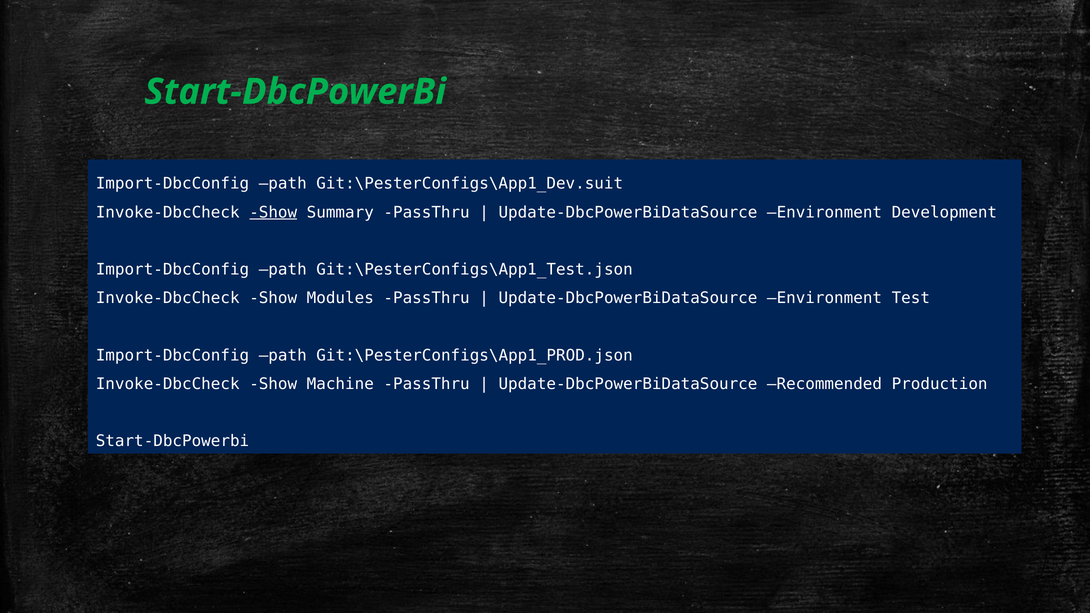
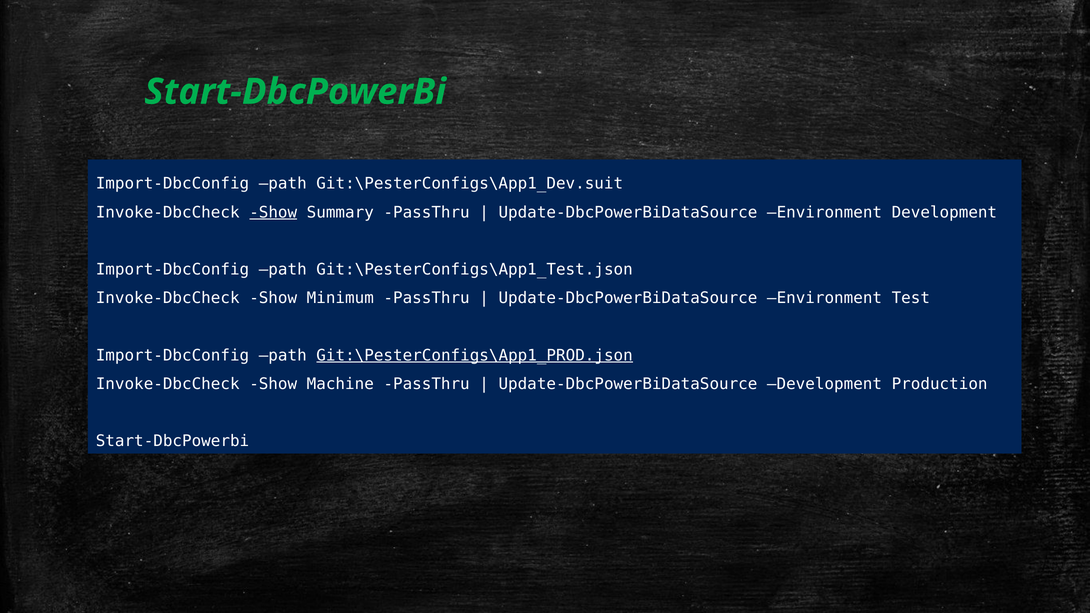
Modules: Modules -> Minimum
Git:\PesterConfigs\App1_PROD.json underline: none -> present
Update-DbcPowerBiDataSource Recommended: Recommended -> Development
